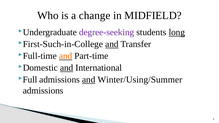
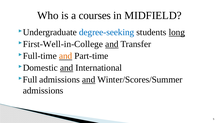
change: change -> courses
degree-seeking colour: purple -> blue
First-Such-in-College: First-Such-in-College -> First-Well-in-College
Winter/Using/Summer: Winter/Using/Summer -> Winter/Scores/Summer
